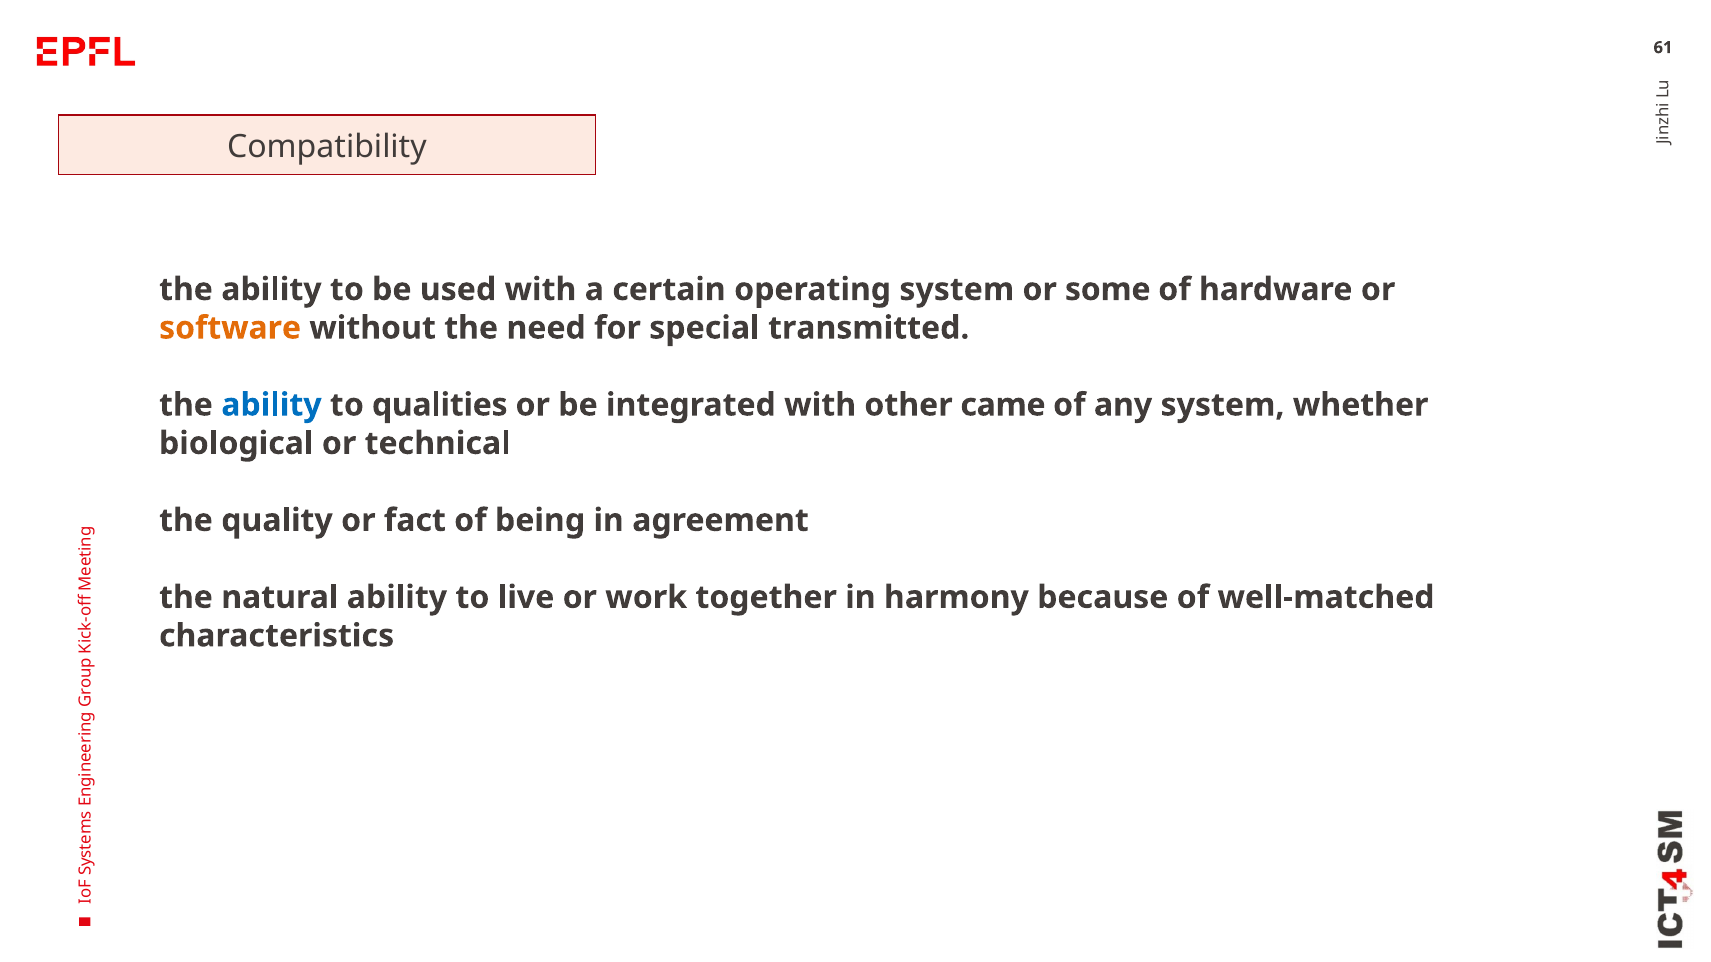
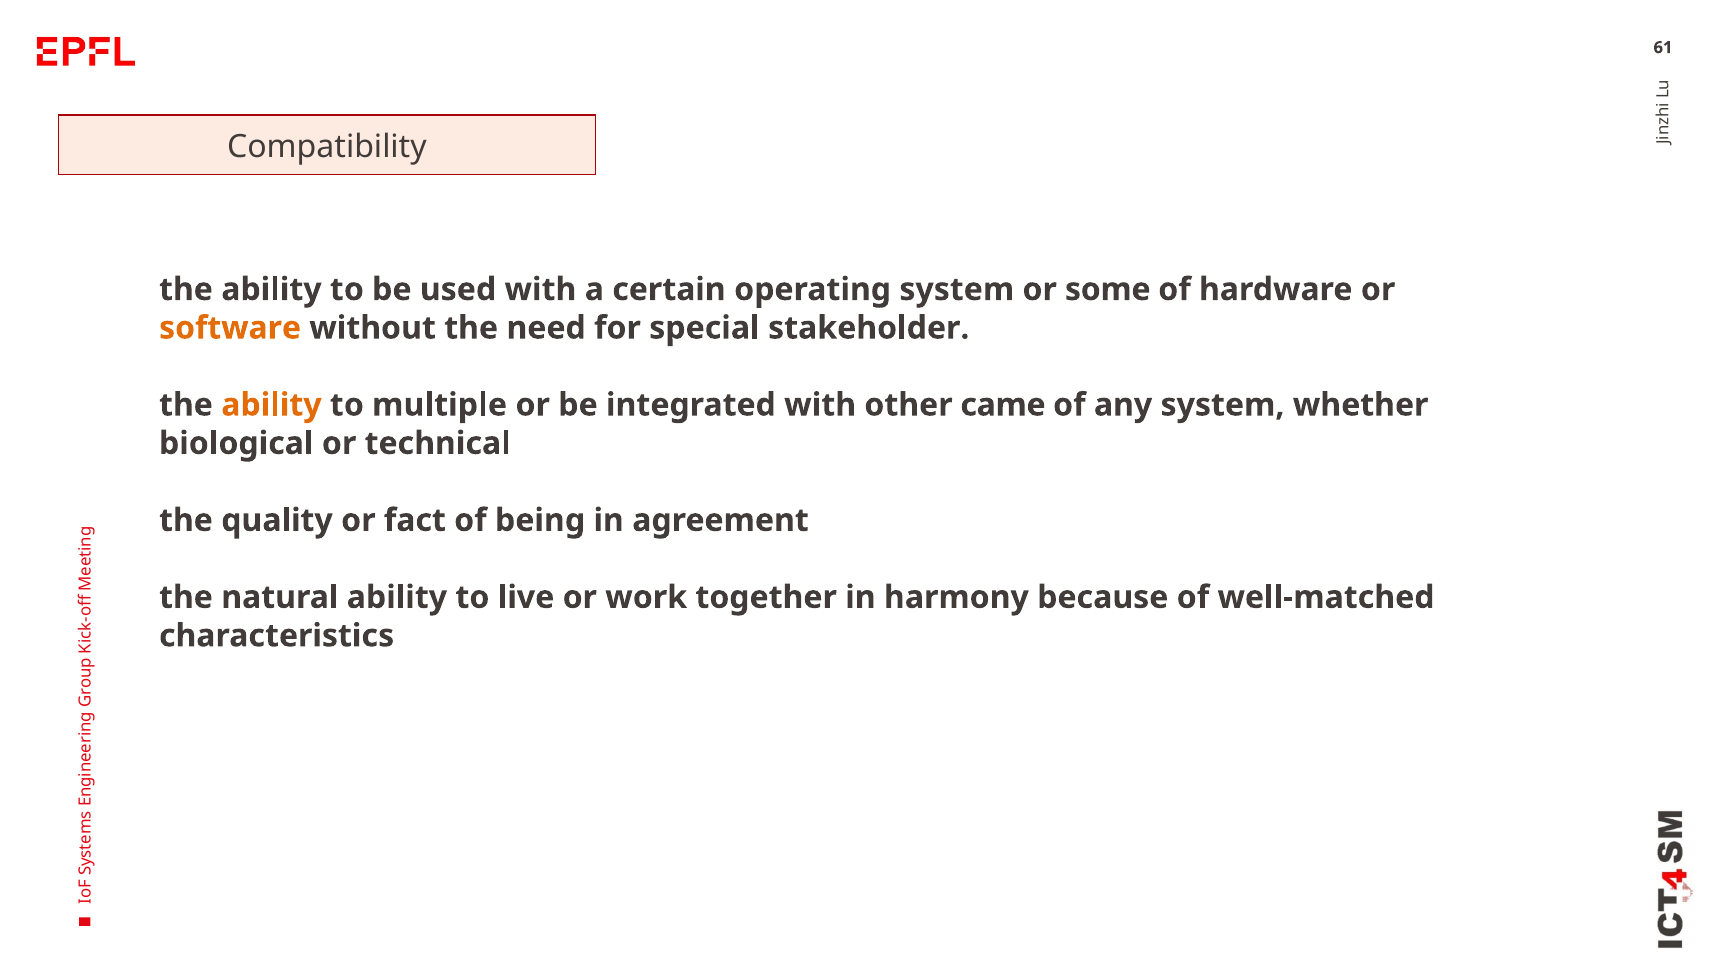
transmitted: transmitted -> stakeholder
ability at (271, 405) colour: blue -> orange
qualities: qualities -> multiple
